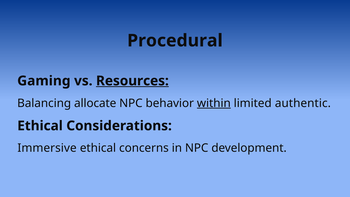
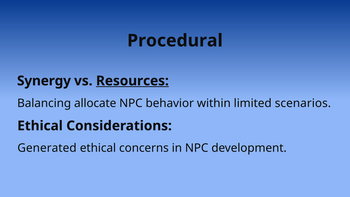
Gaming: Gaming -> Synergy
within underline: present -> none
authentic: authentic -> scenarios
Immersive: Immersive -> Generated
